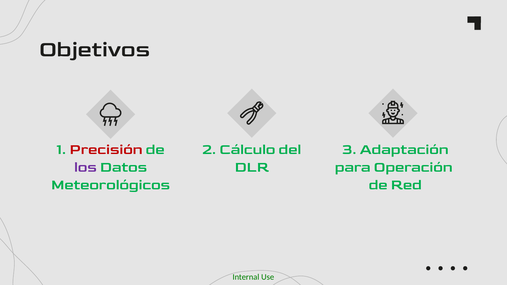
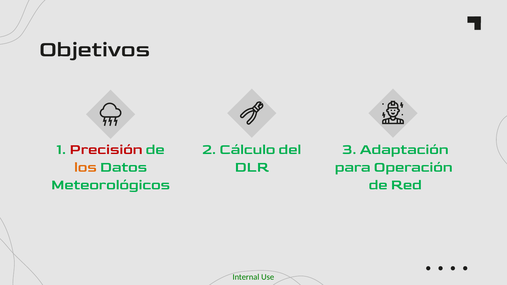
los colour: purple -> orange
